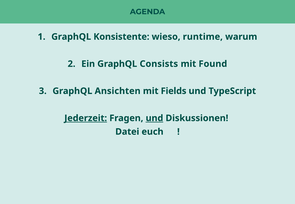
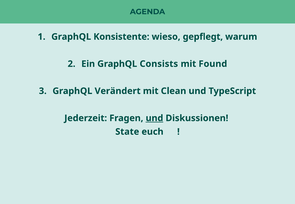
runtime: runtime -> gepflegt
Ansichten: Ansichten -> Verändert
Fields: Fields -> Clean
Jederzeit underline: present -> none
Datei: Datei -> State
